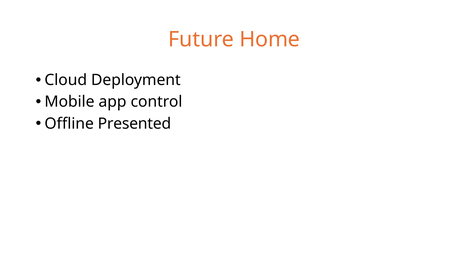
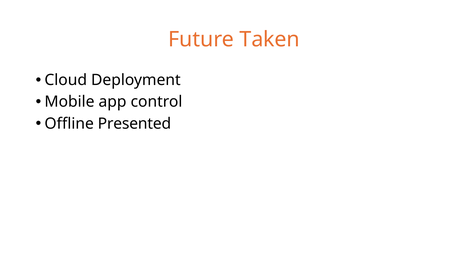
Home: Home -> Taken
